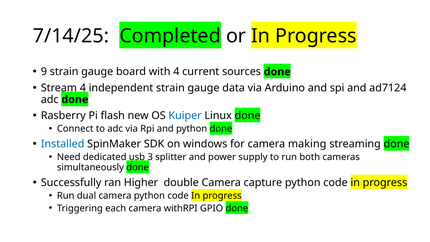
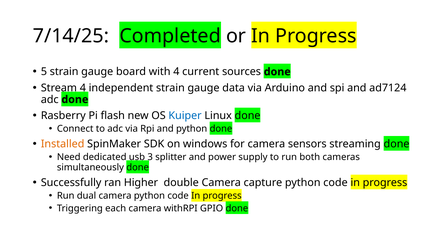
9: 9 -> 5
Installed colour: blue -> orange
making: making -> sensors
